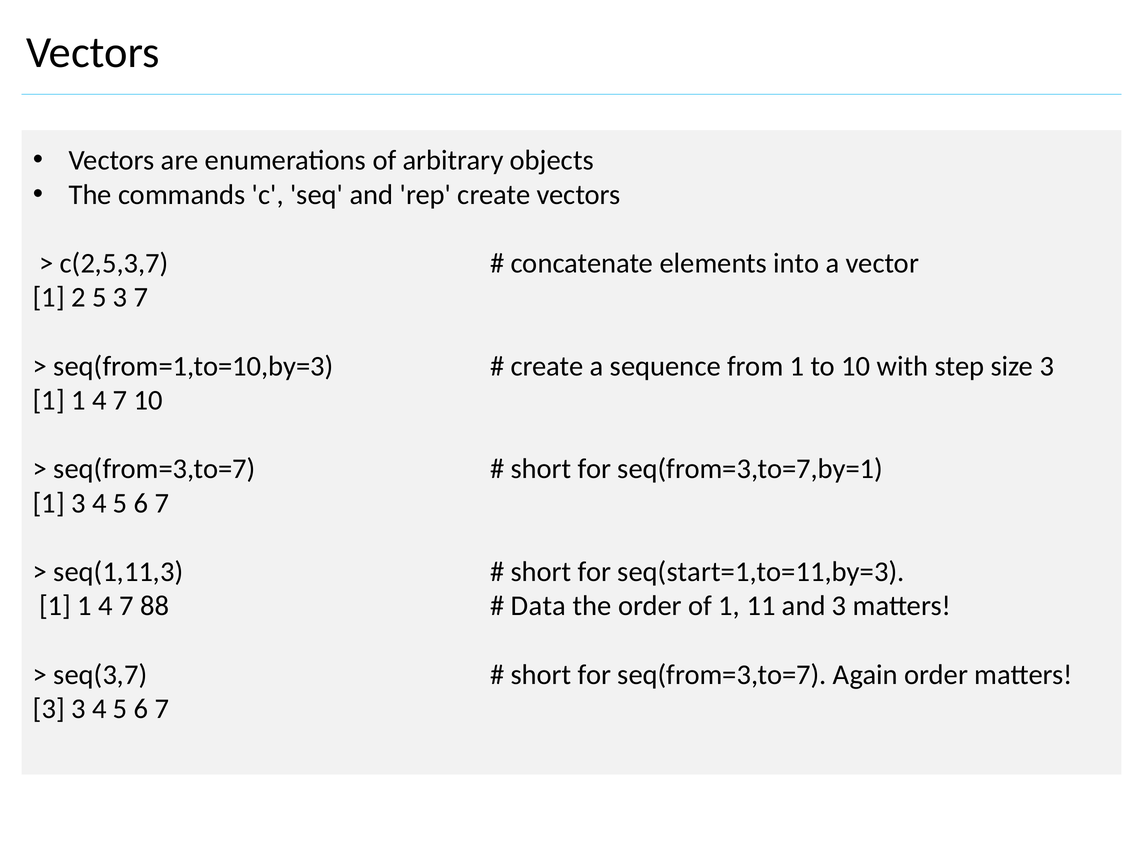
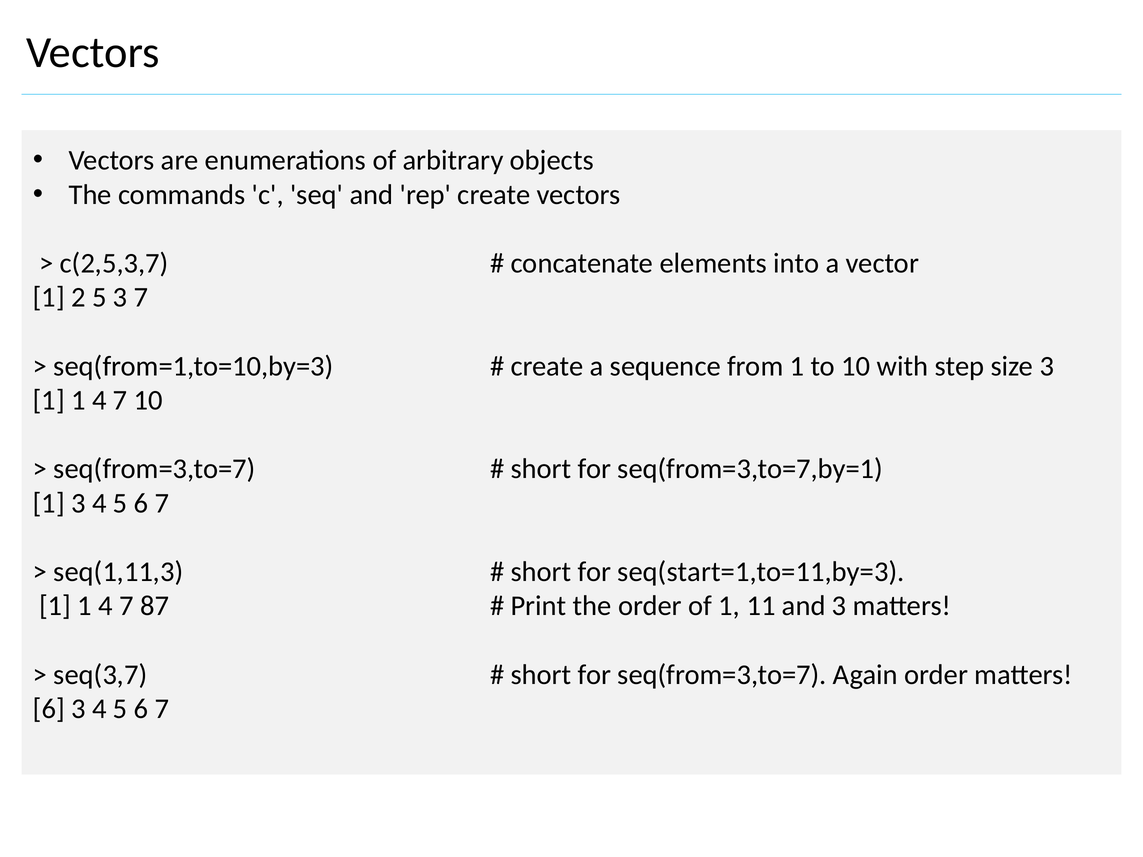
88: 88 -> 87
Data: Data -> Print
3 at (49, 709): 3 -> 6
